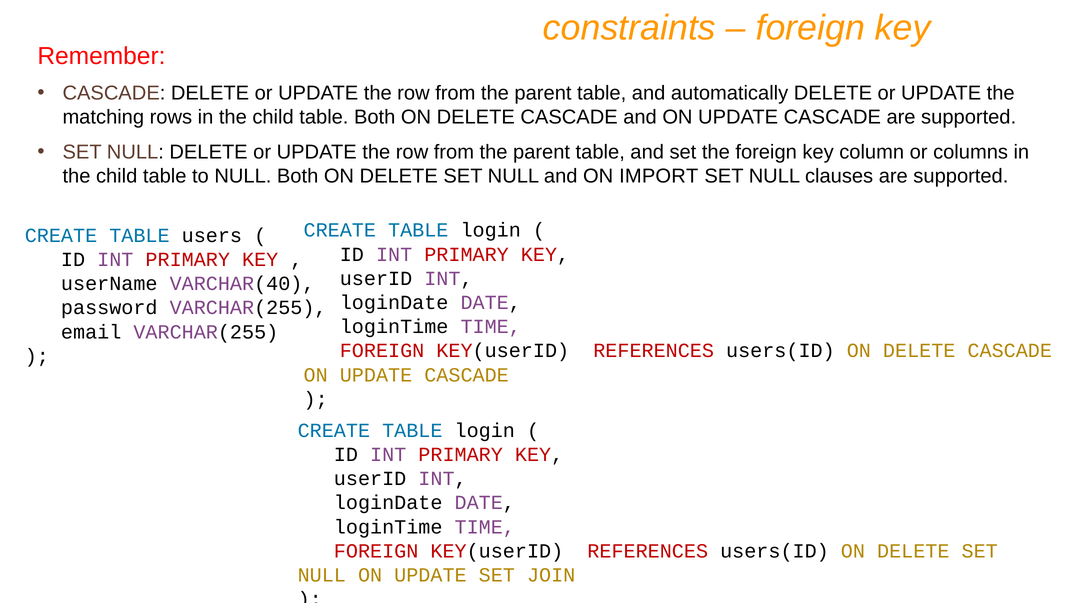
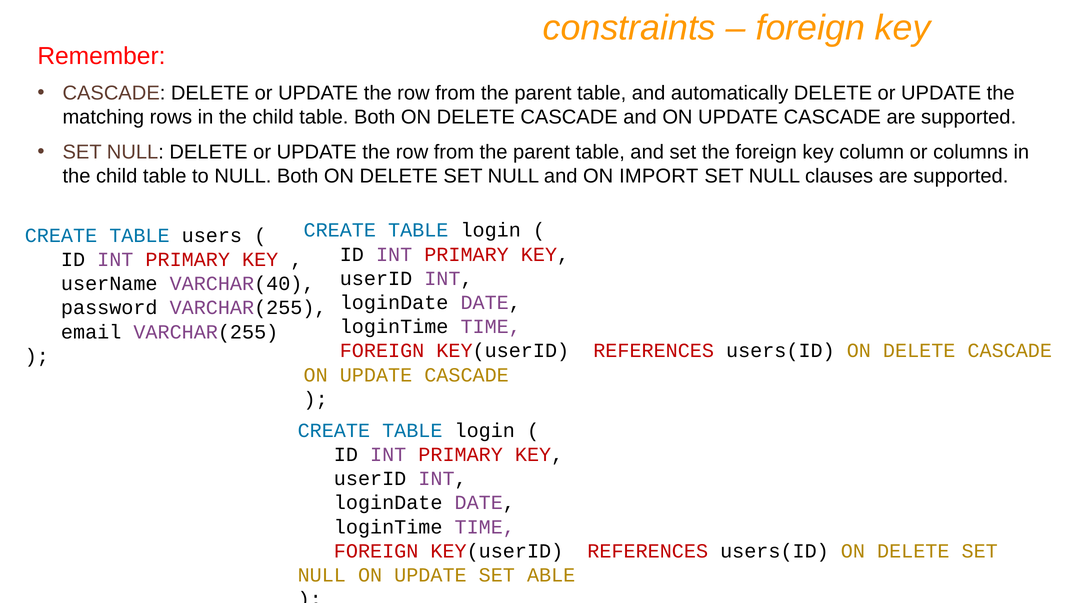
JOIN: JOIN -> ABLE
